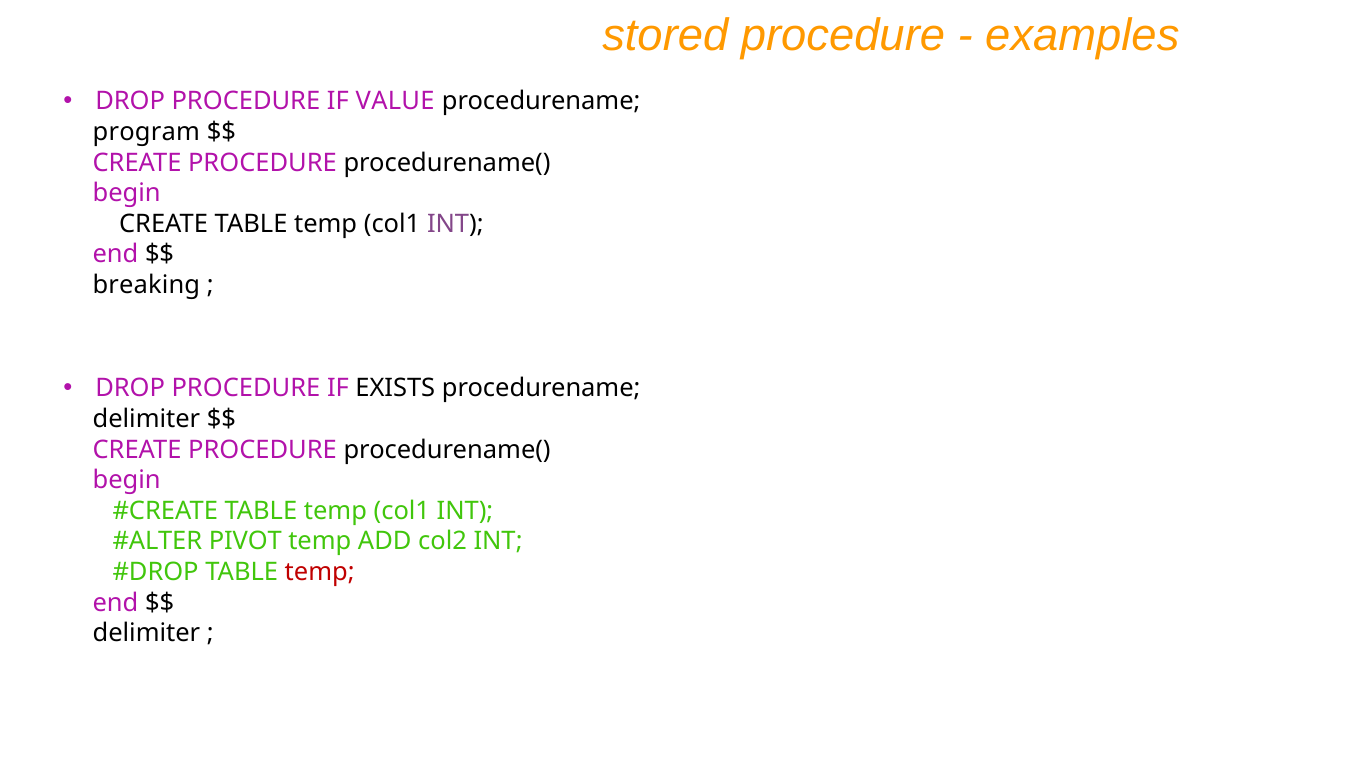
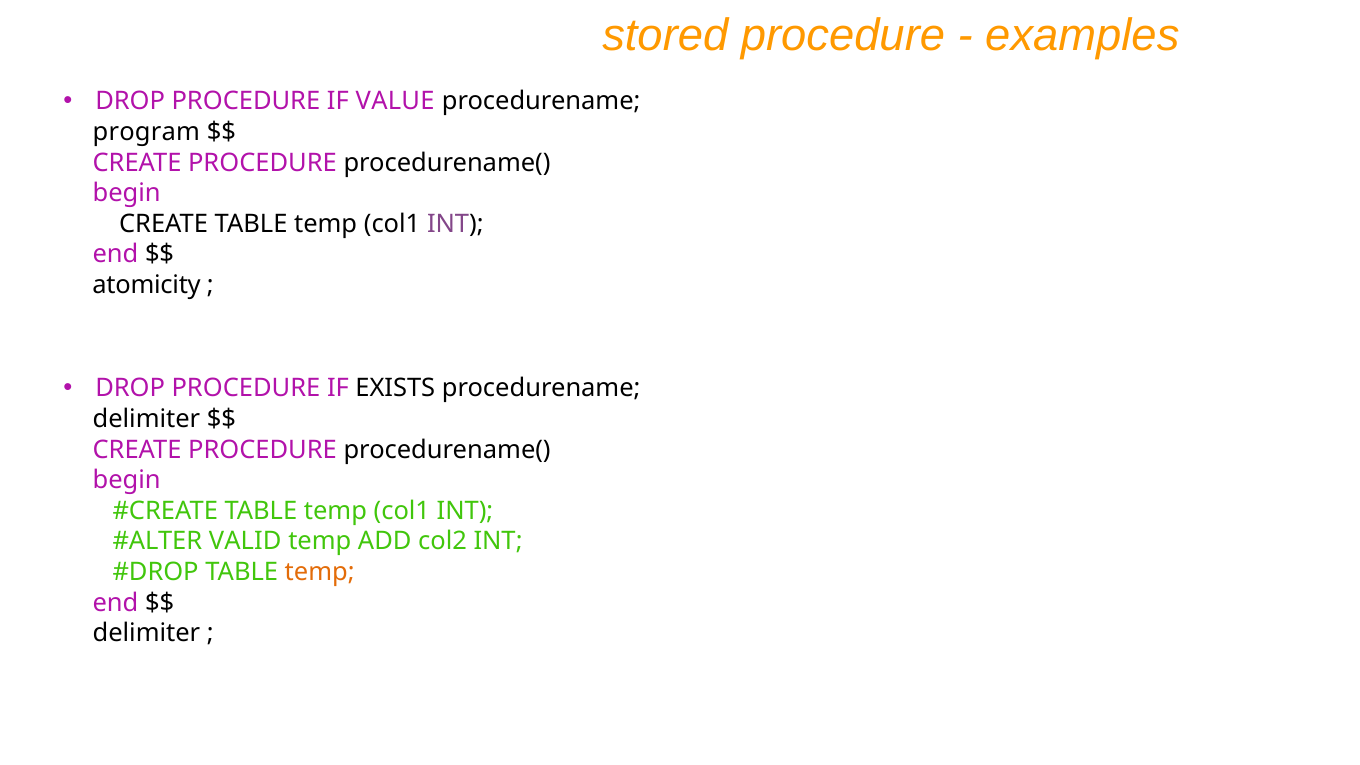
breaking: breaking -> atomicity
PIVOT: PIVOT -> VALID
temp at (320, 572) colour: red -> orange
